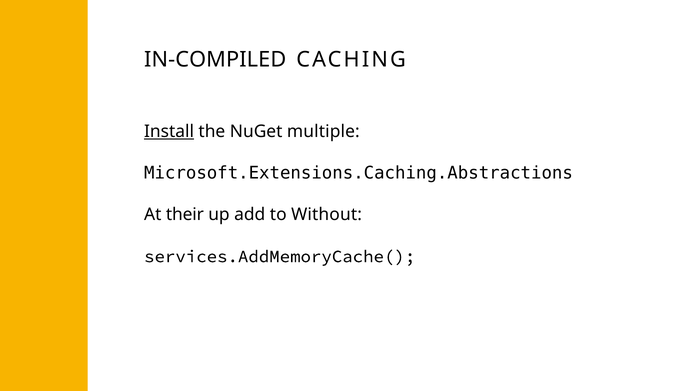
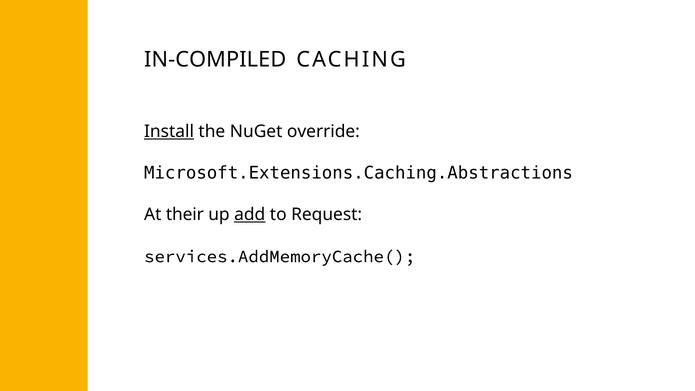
multiple: multiple -> override
add underline: none -> present
Without: Without -> Request
